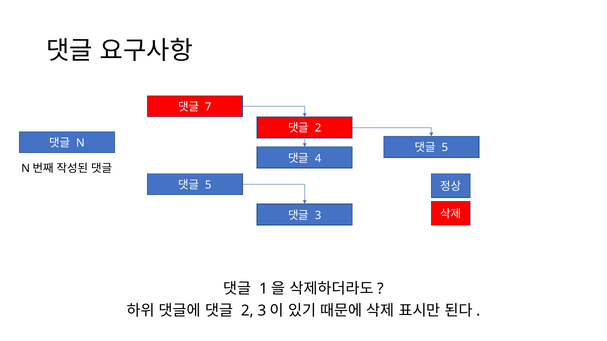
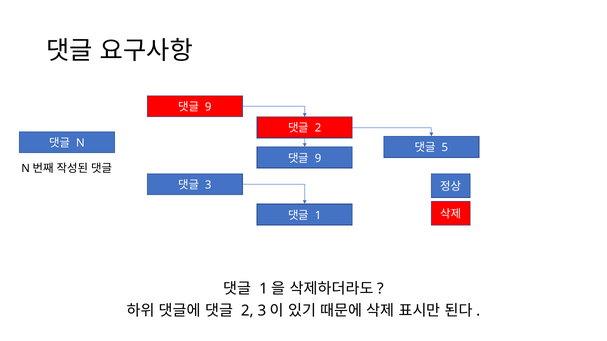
7 at (208, 107): 7 -> 9
4 at (318, 158): 4 -> 9
5 at (208, 185): 5 -> 3
3 at (318, 216): 3 -> 1
